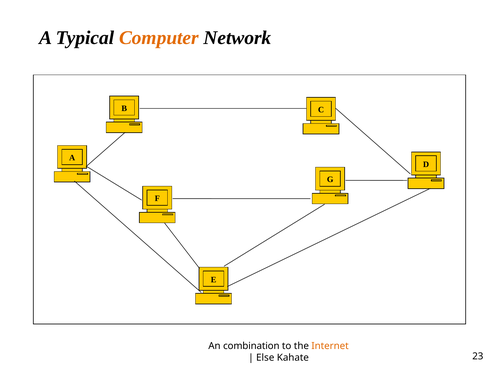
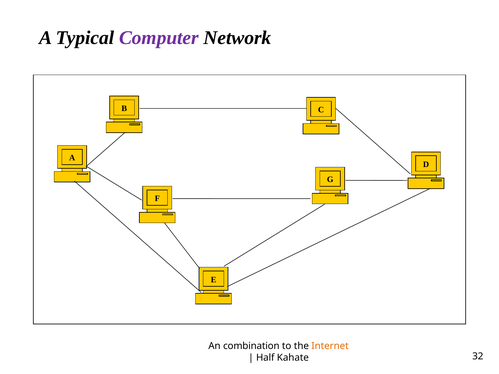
Computer colour: orange -> purple
Else: Else -> Half
23: 23 -> 32
